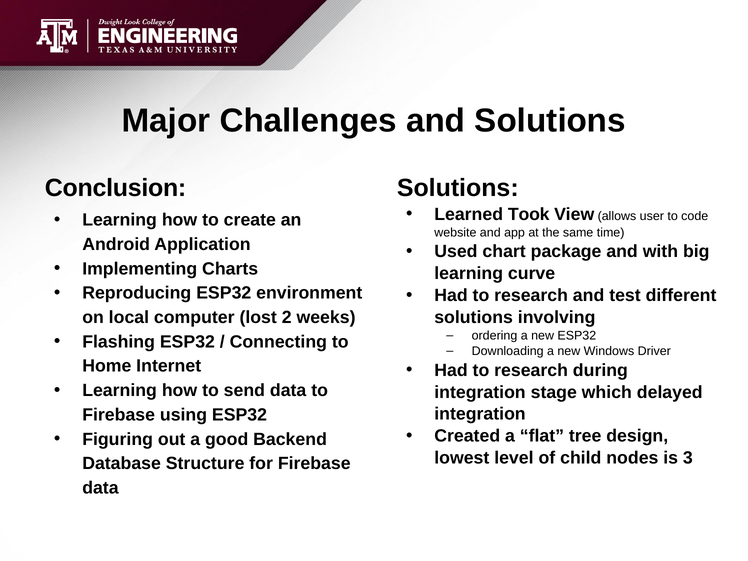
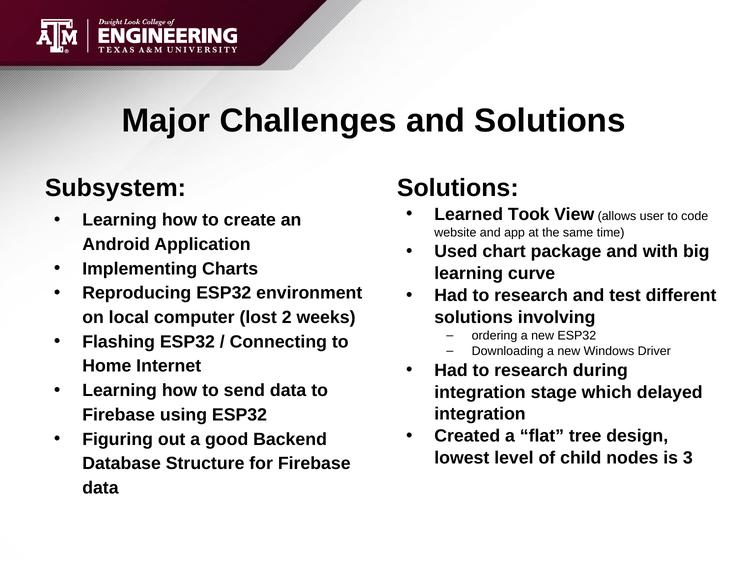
Conclusion: Conclusion -> Subsystem
